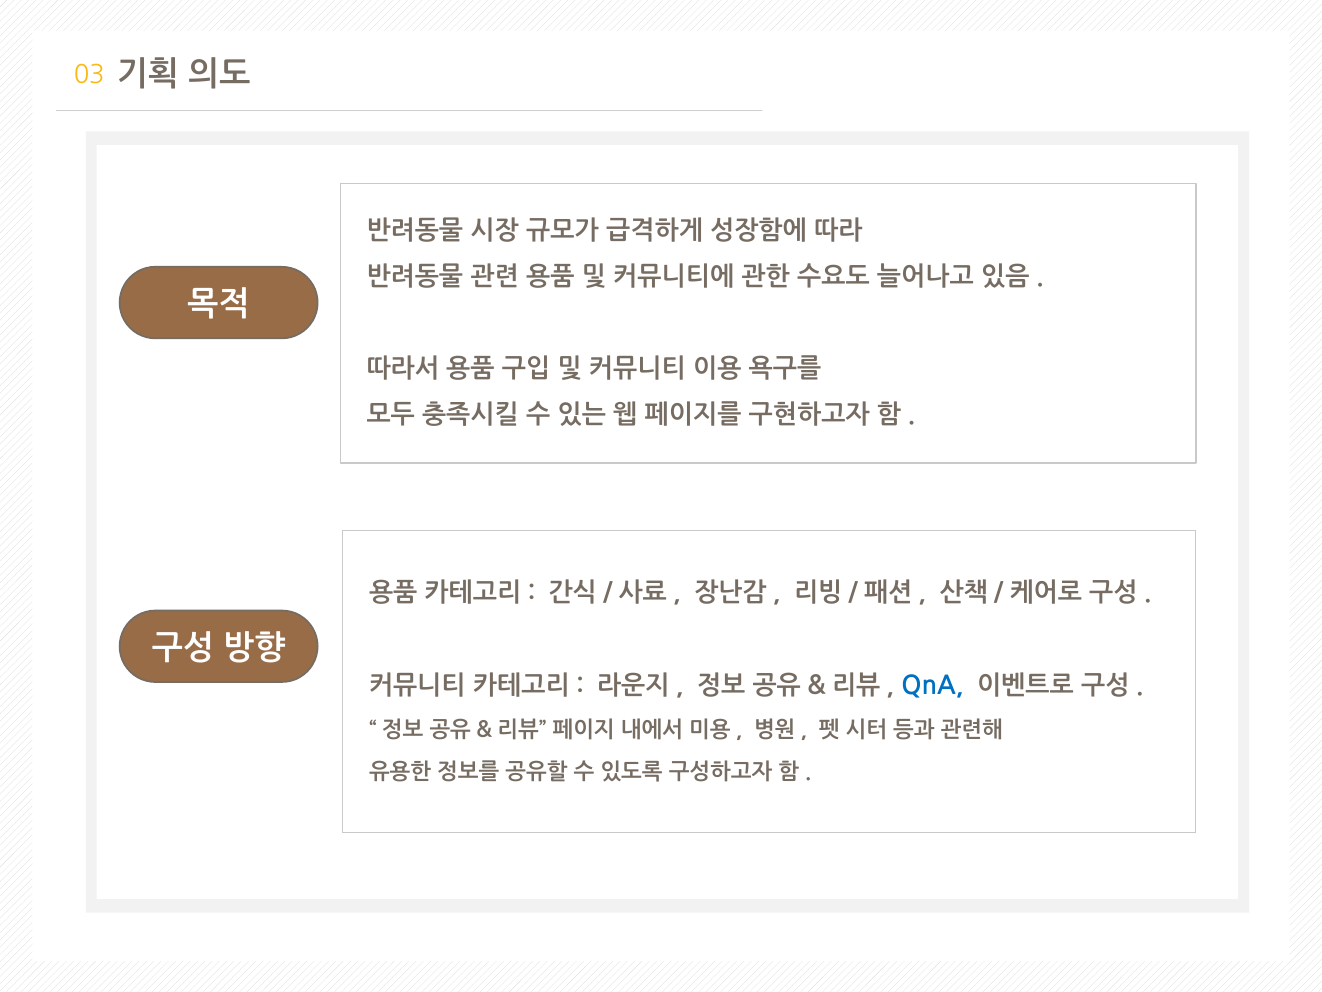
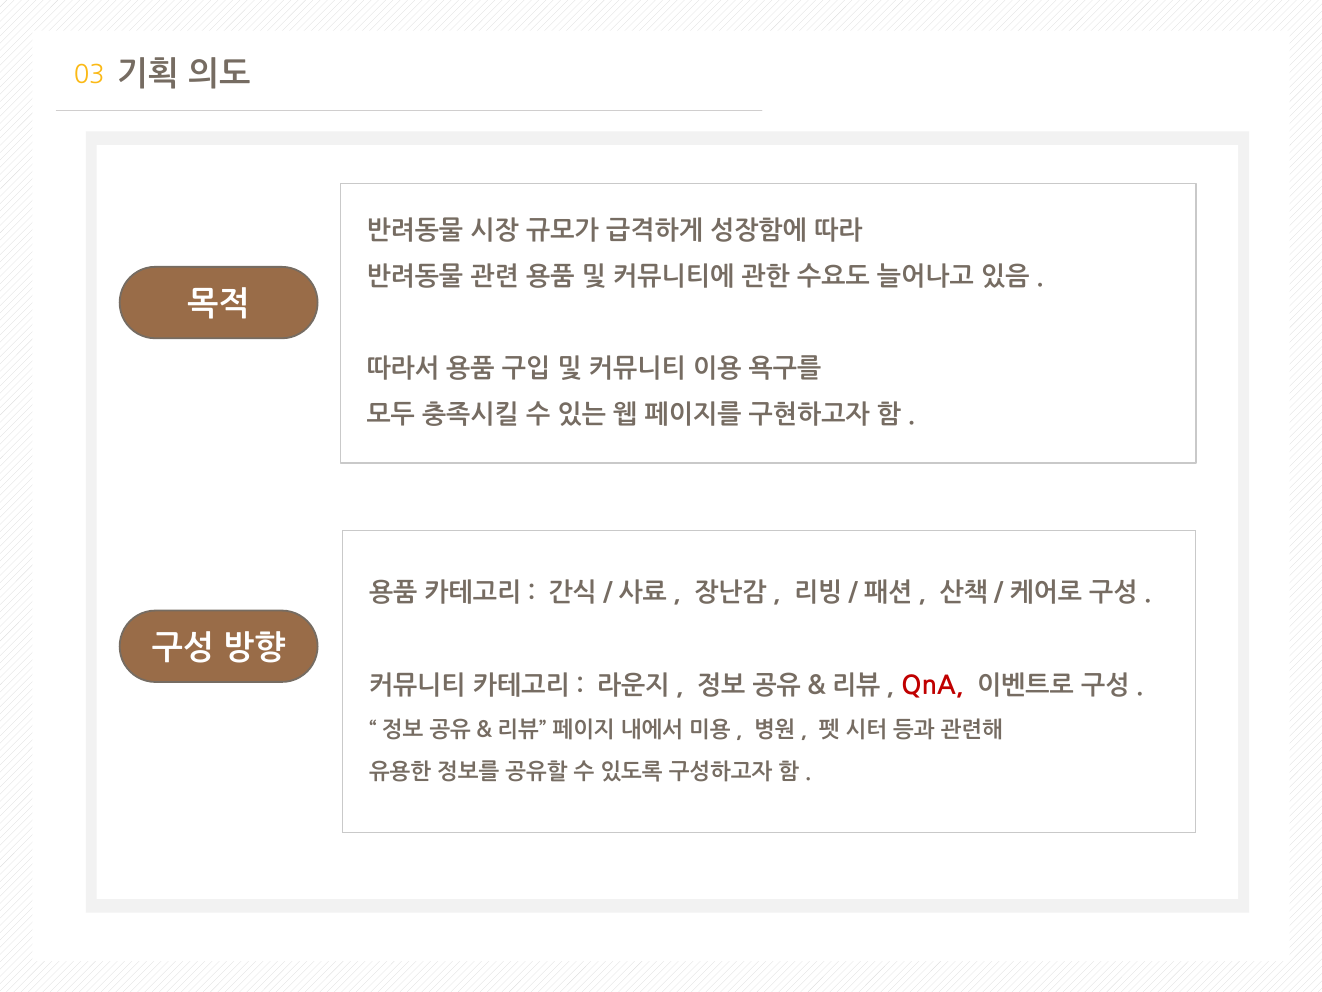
QnA colour: blue -> red
